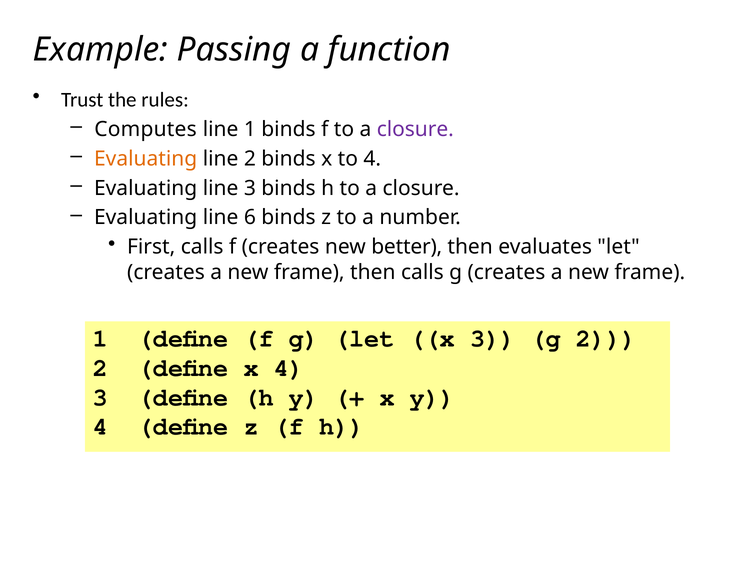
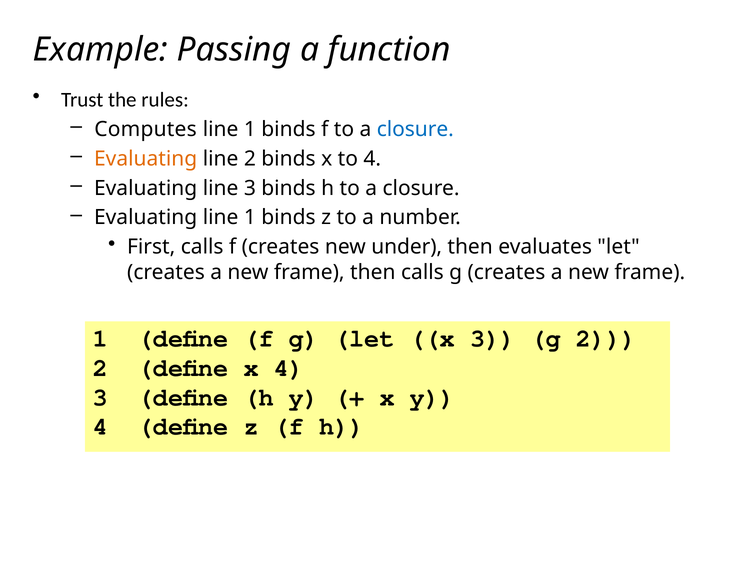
closure at (415, 129) colour: purple -> blue
Evaluating line 6: 6 -> 1
better: better -> under
